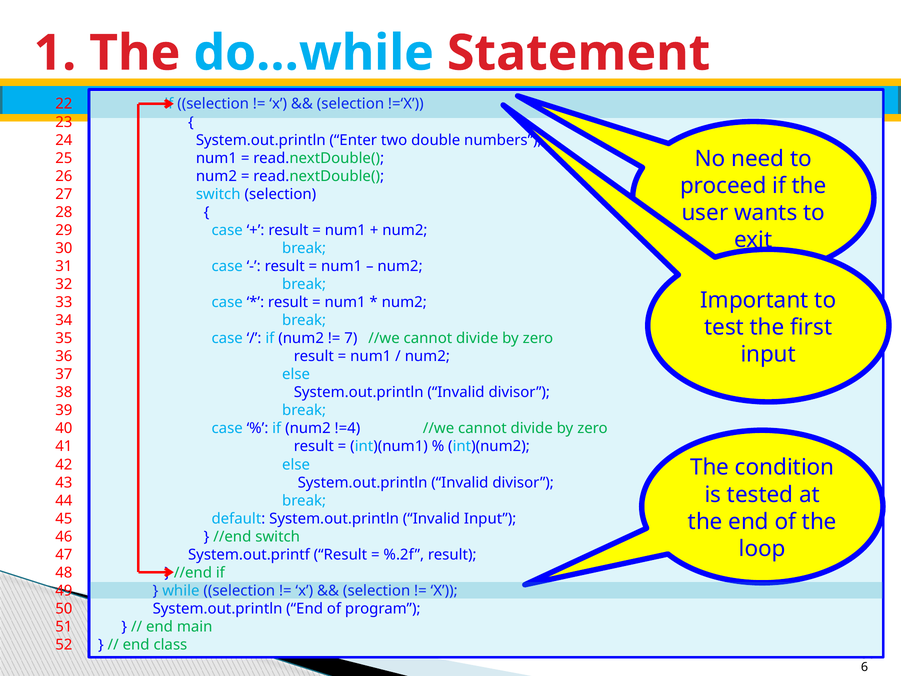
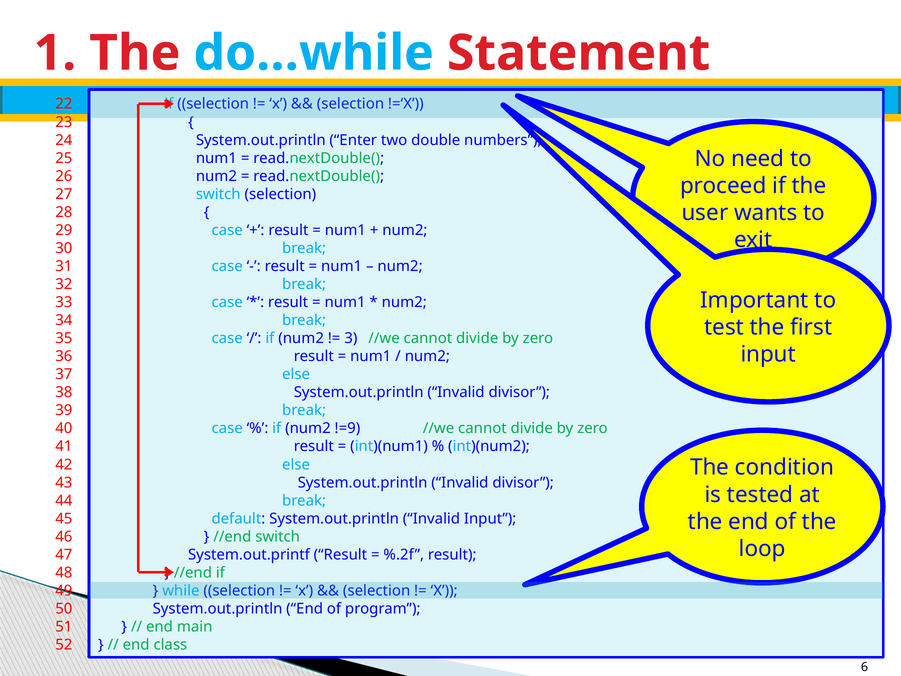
7: 7 -> 3
!=4: !=4 -> !=9
